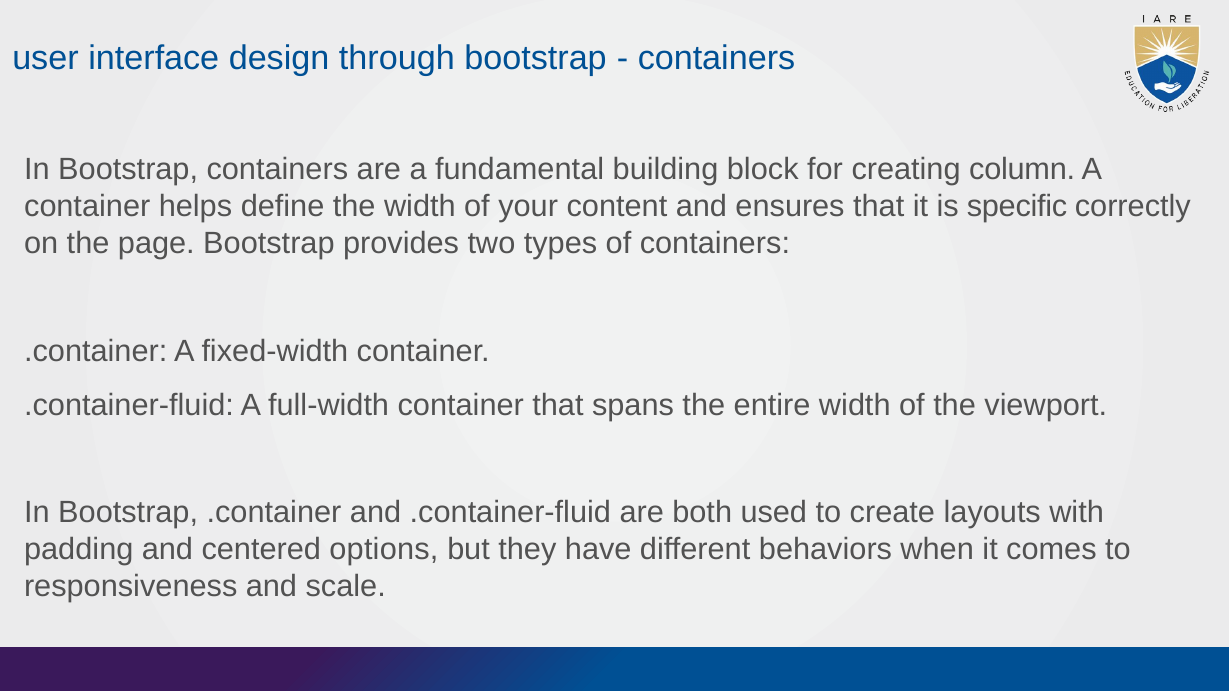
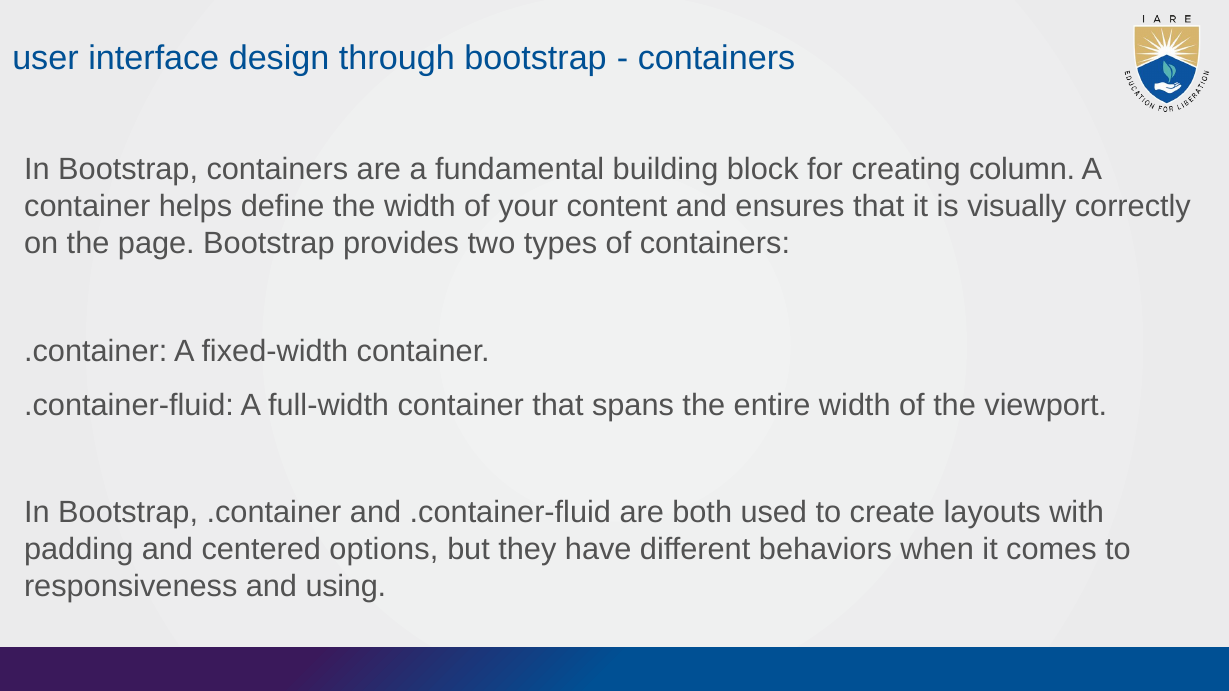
specific: specific -> visually
scale: scale -> using
